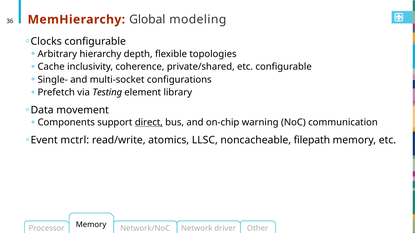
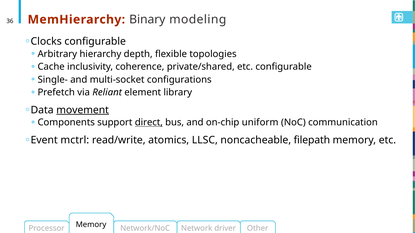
Global: Global -> Binary
Testing: Testing -> Reliant
movement underline: none -> present
warning: warning -> uniform
